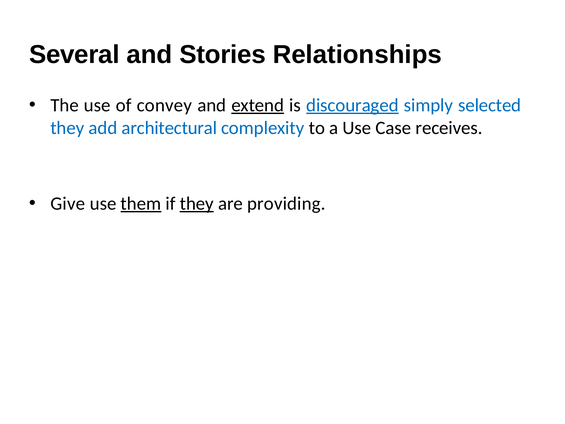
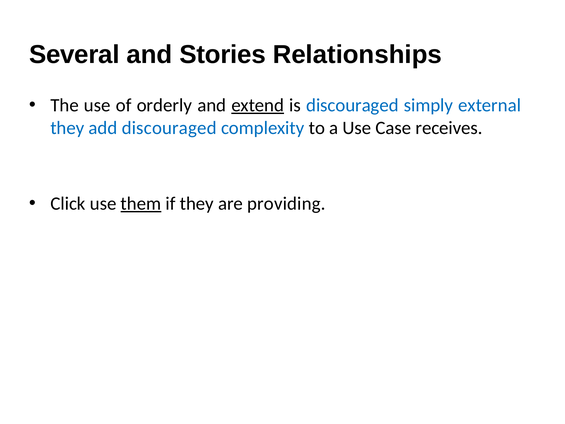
convey: convey -> orderly
discouraged at (352, 105) underline: present -> none
selected: selected -> external
add architectural: architectural -> discouraged
Give: Give -> Click
they at (197, 203) underline: present -> none
